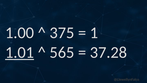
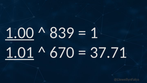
1.00 underline: none -> present
375: 375 -> 839
565: 565 -> 670
37.28: 37.28 -> 37.71
